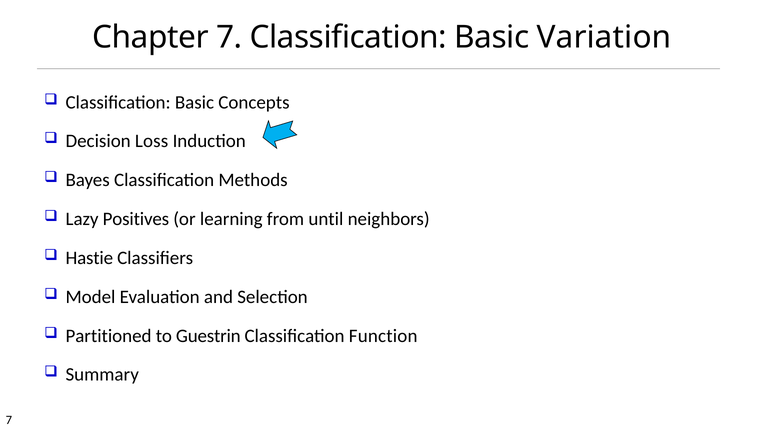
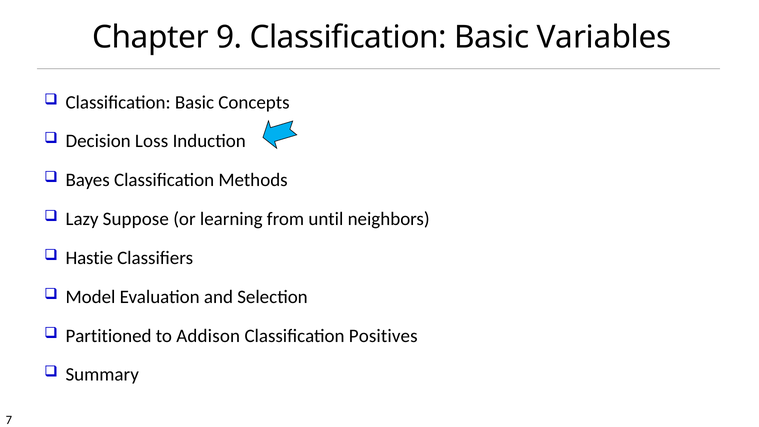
Chapter 7: 7 -> 9
Variation: Variation -> Variables
Positives: Positives -> Suppose
Guestrin: Guestrin -> Addison
Function: Function -> Positives
